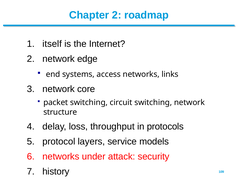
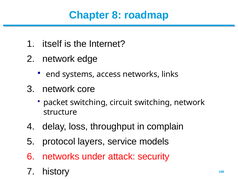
Chapter 2: 2 -> 8
protocols: protocols -> complain
